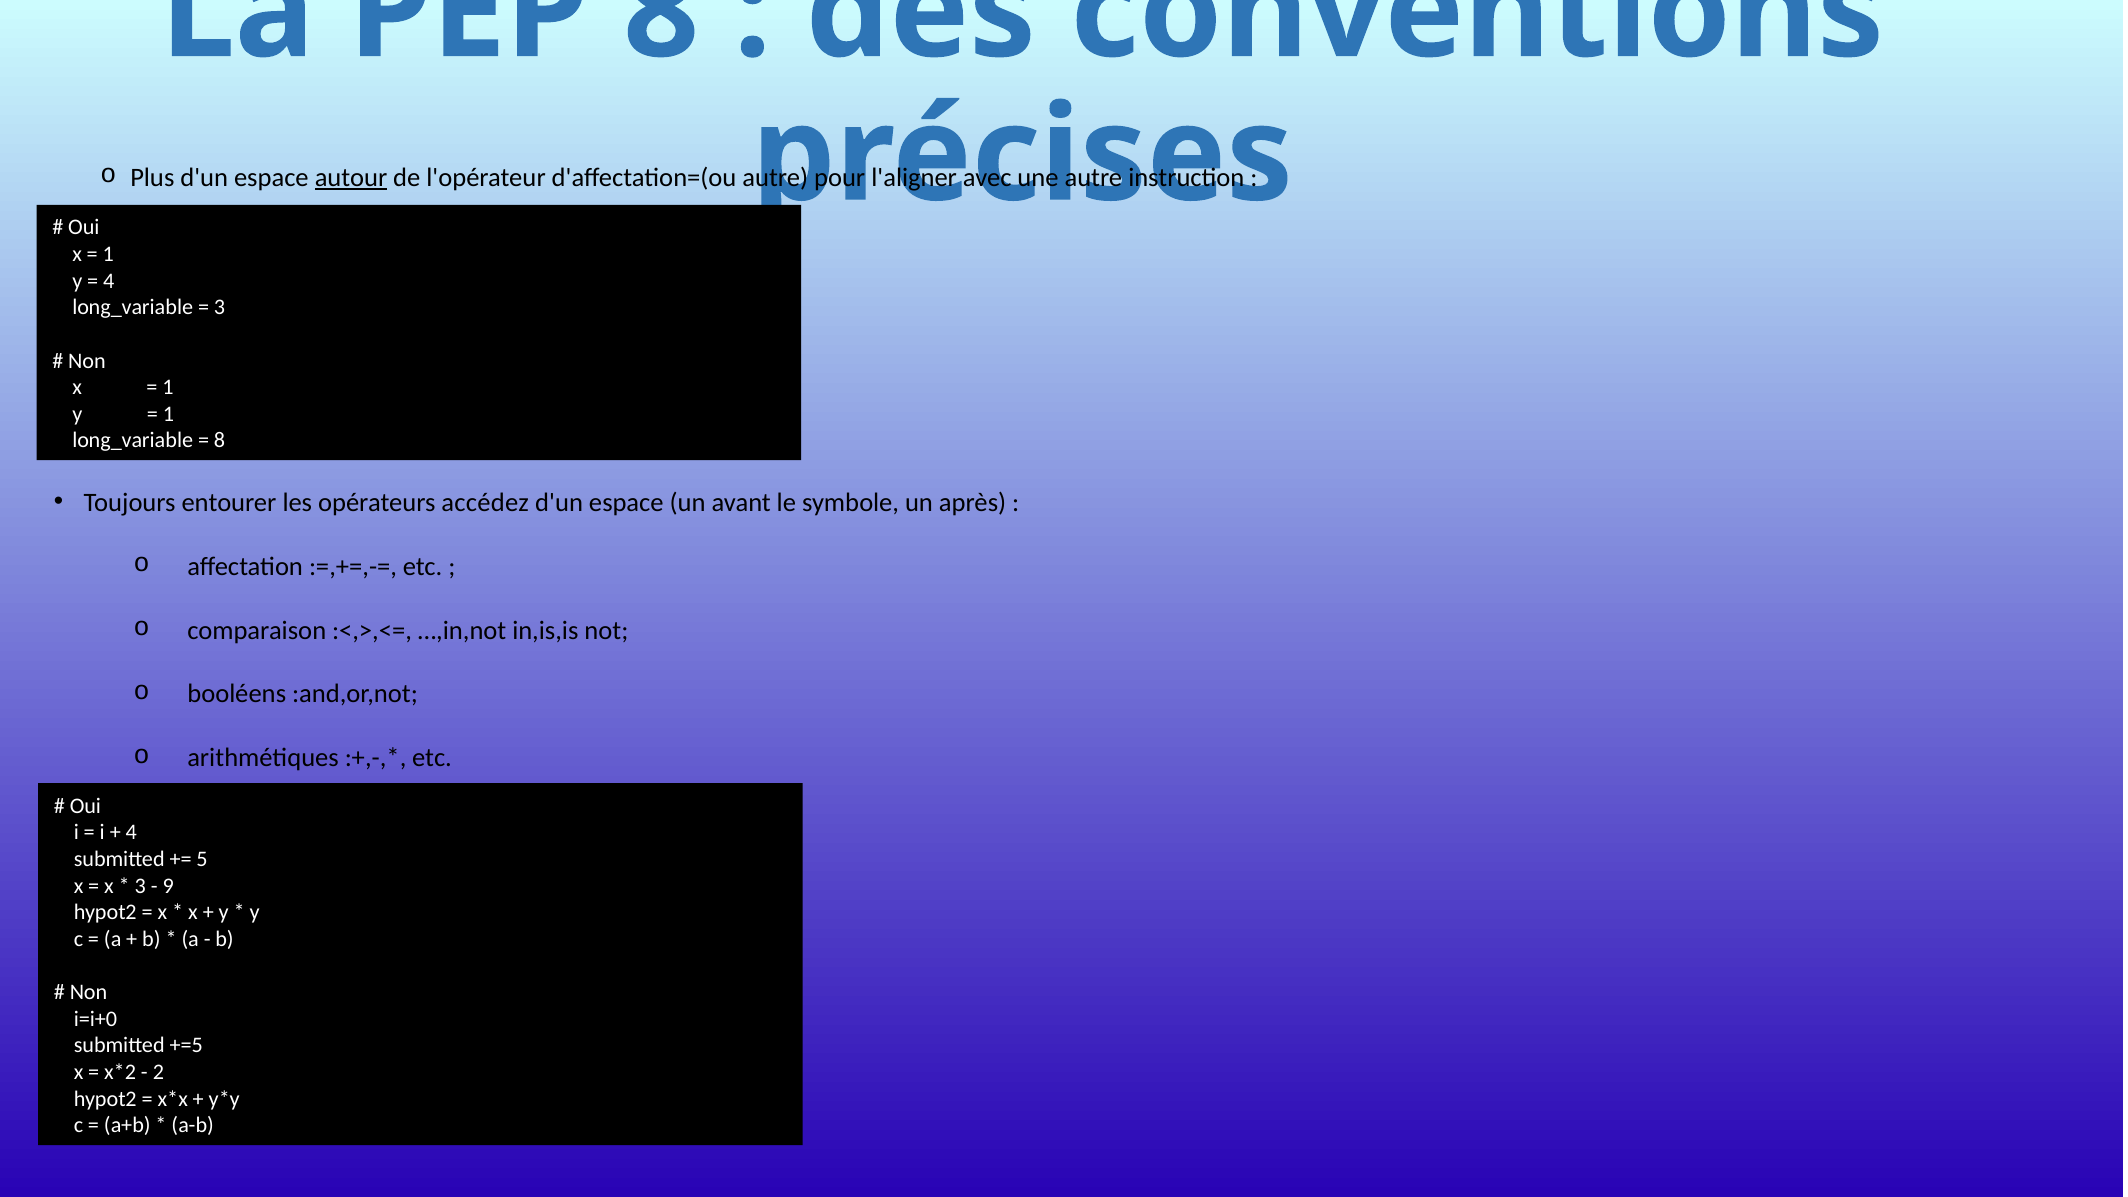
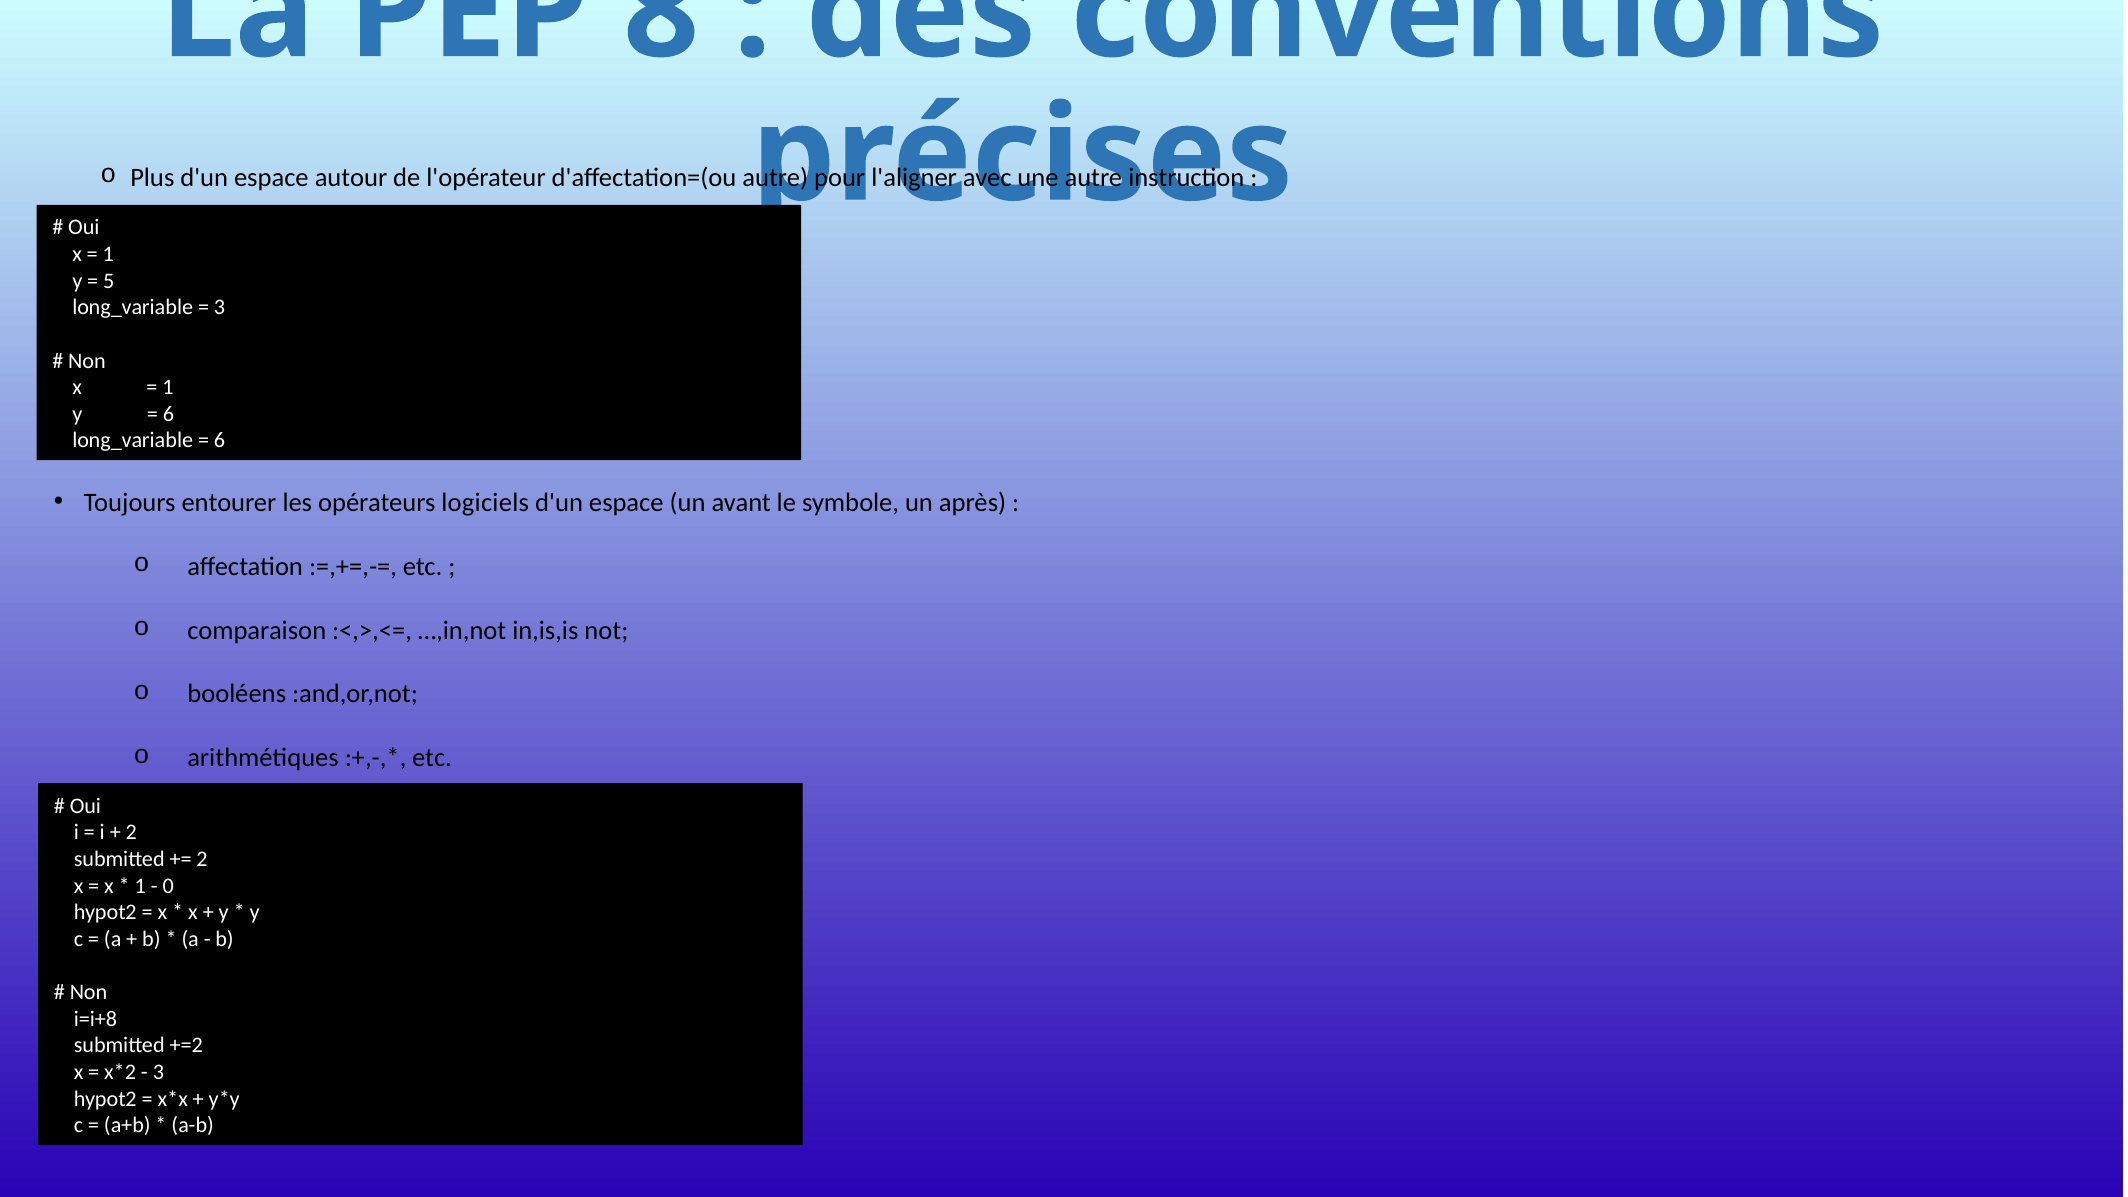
autour underline: present -> none
4 at (109, 281): 4 -> 5
1 at (168, 414): 1 -> 6
8 at (220, 441): 8 -> 6
accédez: accédez -> logiciels
4 at (131, 832): 4 -> 2
5 at (202, 859): 5 -> 2
3 at (140, 886): 3 -> 1
9: 9 -> 0
i=i+0: i=i+0 -> i=i+8
+=5: +=5 -> +=2
2 at (158, 1072): 2 -> 3
